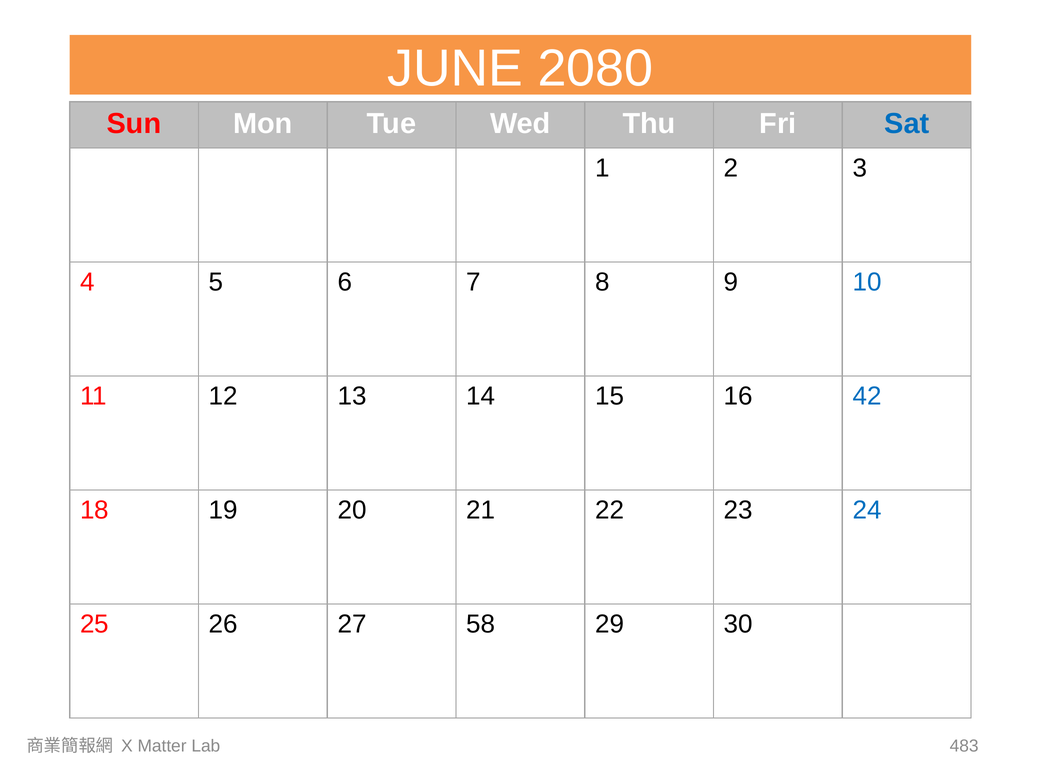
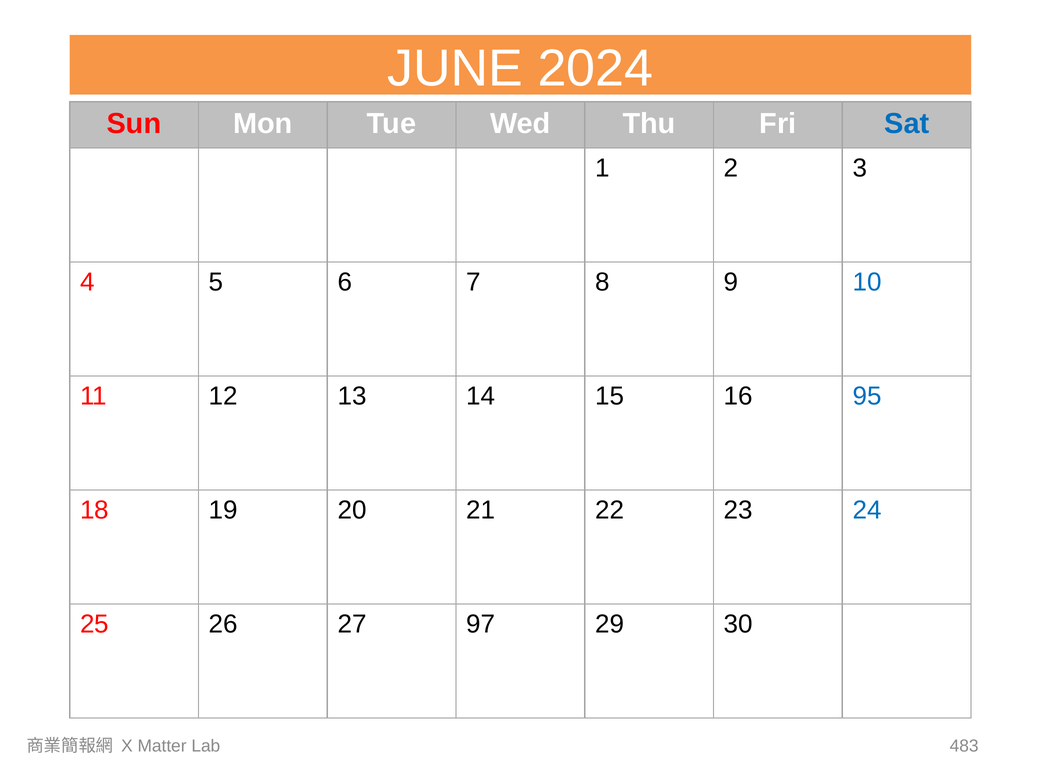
2080: 2080 -> 2024
42: 42 -> 95
58: 58 -> 97
